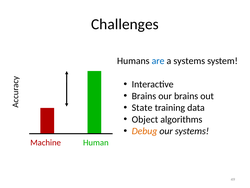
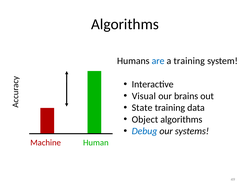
Challenges at (125, 24): Challenges -> Algorithms
a systems: systems -> training
Brains at (144, 96): Brains -> Visual
Debug colour: orange -> blue
